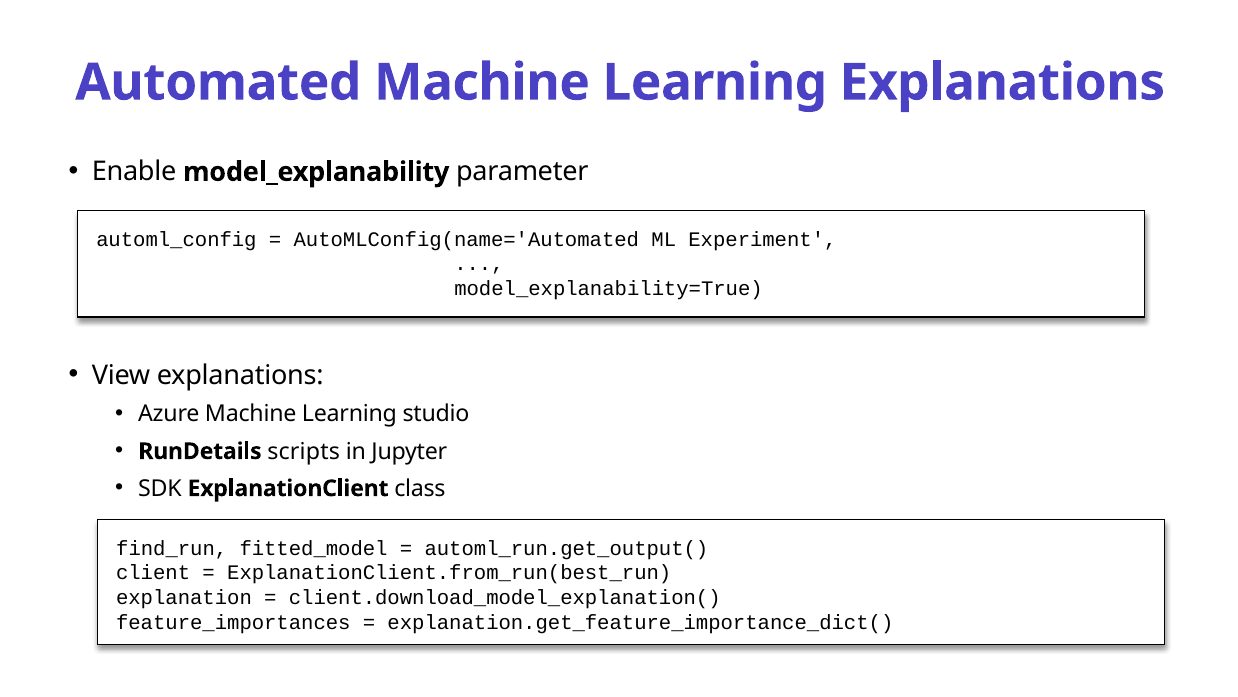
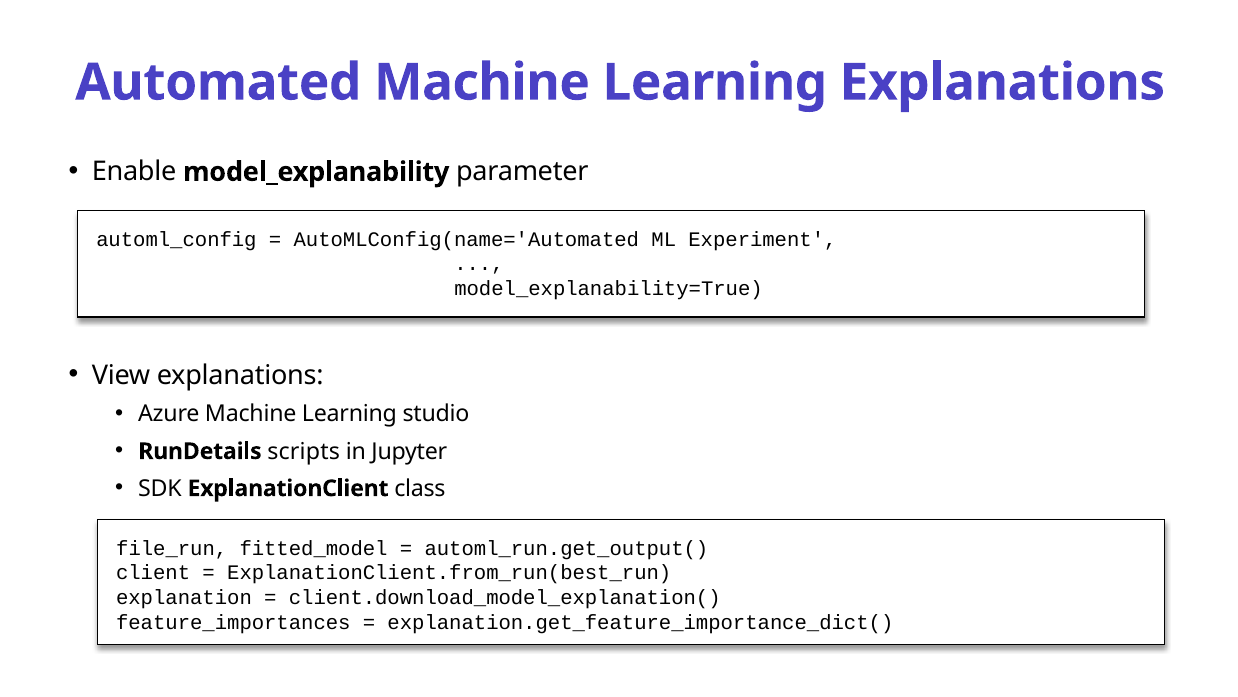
find_run: find_run -> file_run
